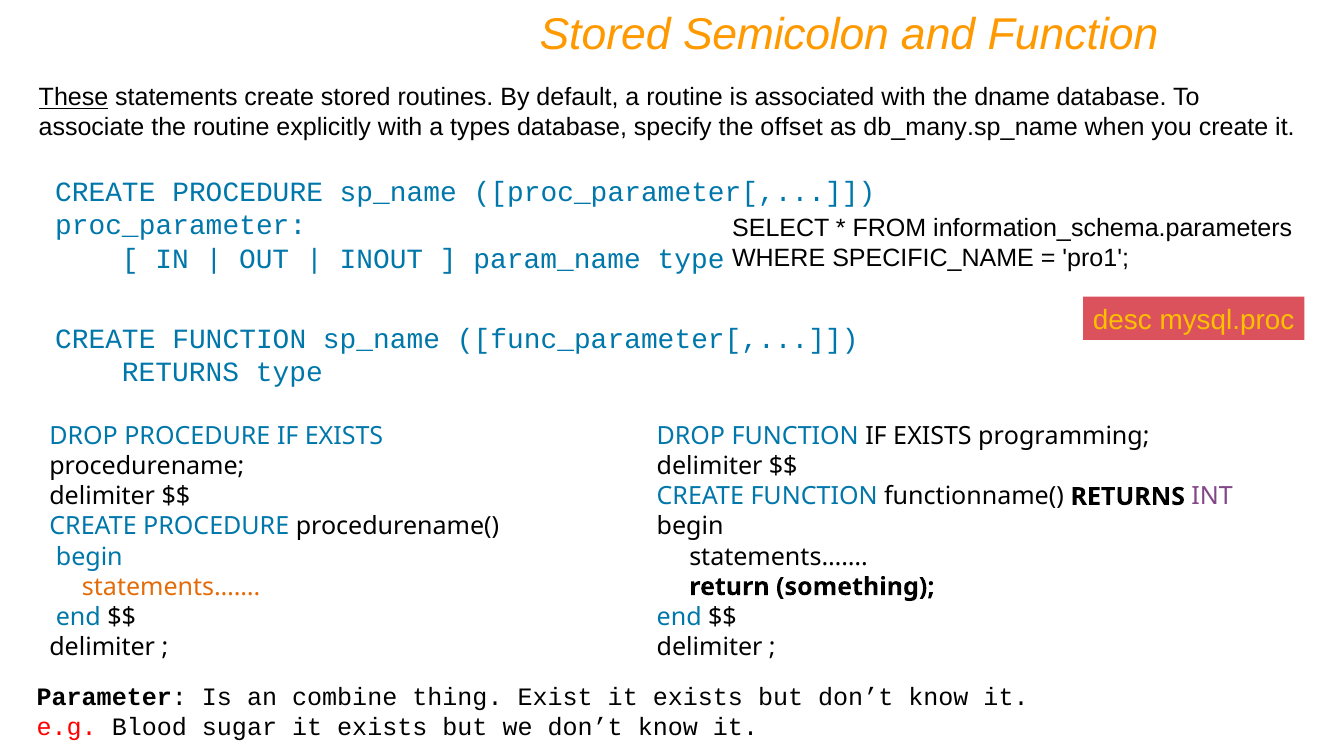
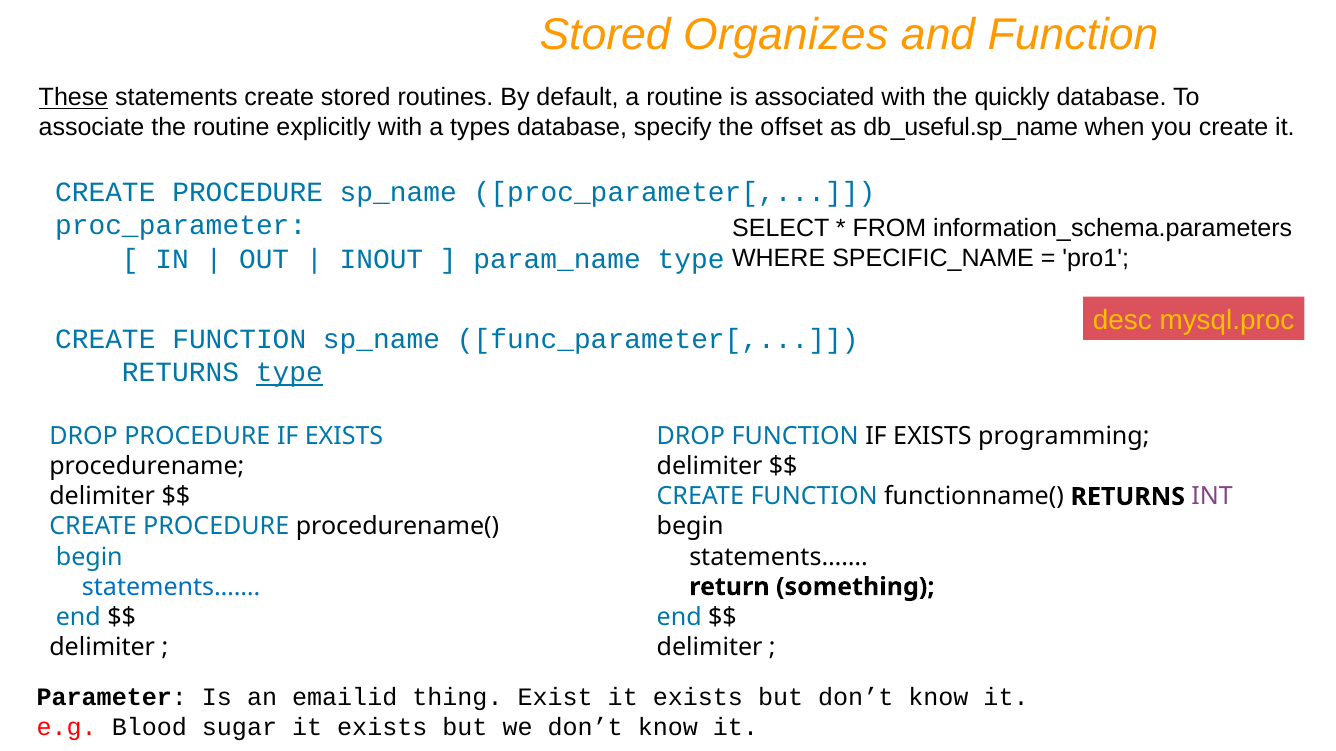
Semicolon: Semicolon -> Organizes
dname: dname -> quickly
db_many.sp_name: db_many.sp_name -> db_useful.sp_name
type at (289, 373) underline: none -> present
statements…… at (171, 587) colour: orange -> blue
combine: combine -> emailid
